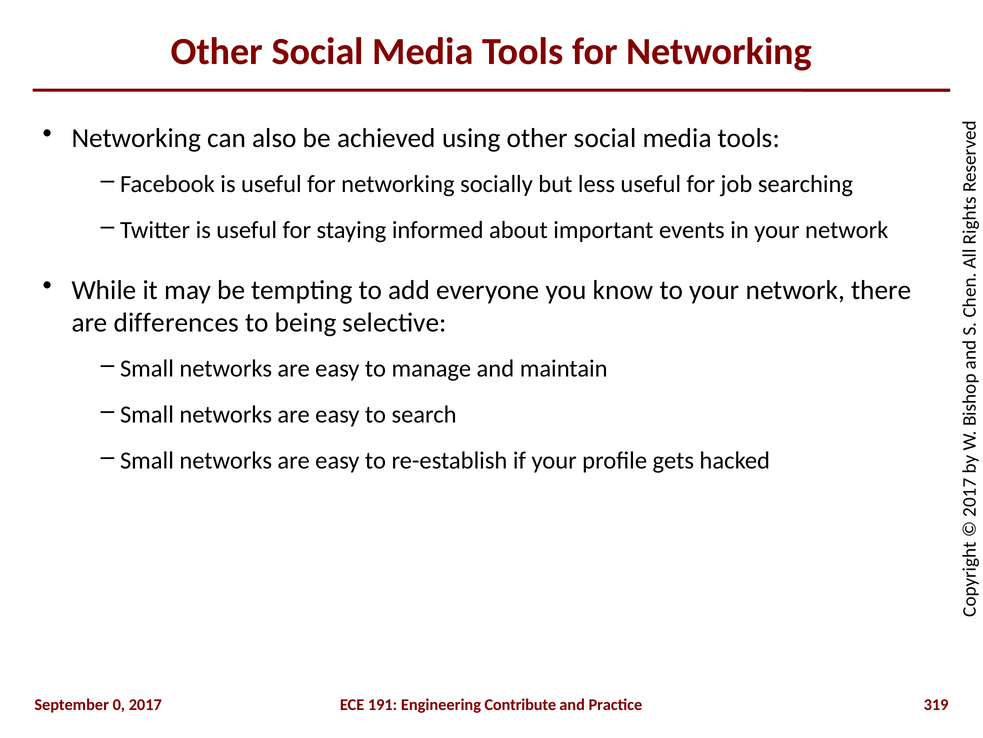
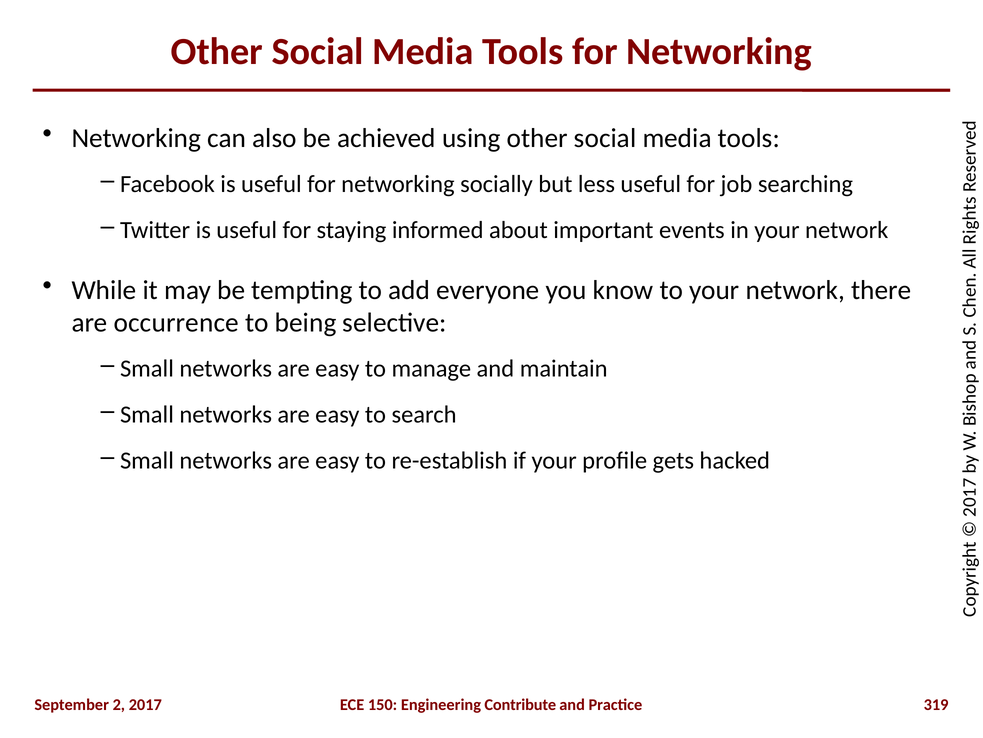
differences: differences -> occurrence
September 0: 0 -> 2
191: 191 -> 150
